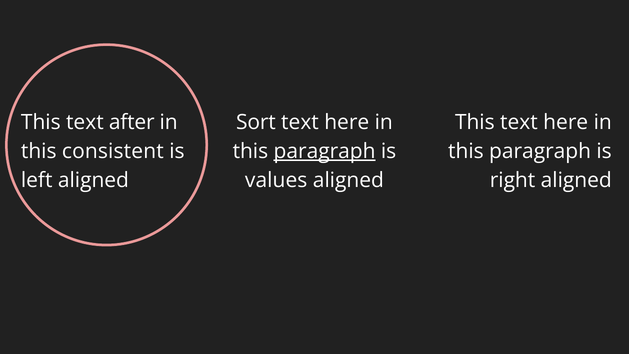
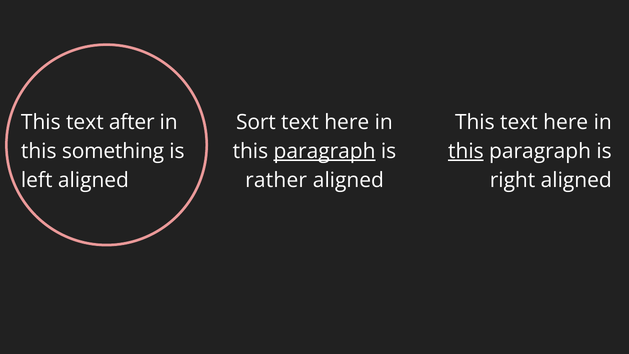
consistent: consistent -> something
this at (466, 151) underline: none -> present
values: values -> rather
